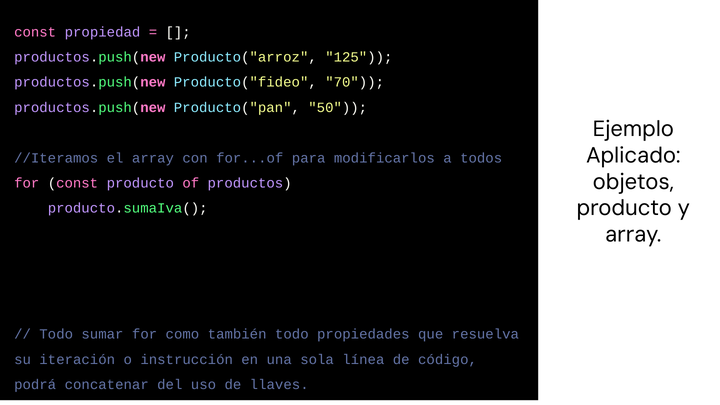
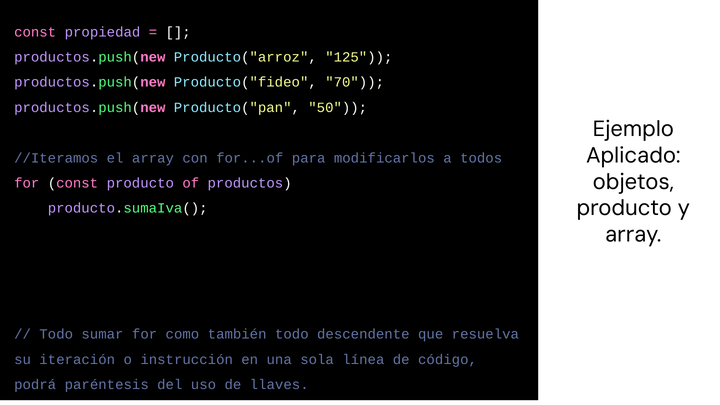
propiedades: propiedades -> descendente
concatenar: concatenar -> paréntesis
